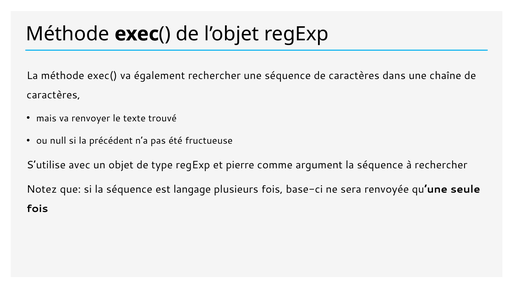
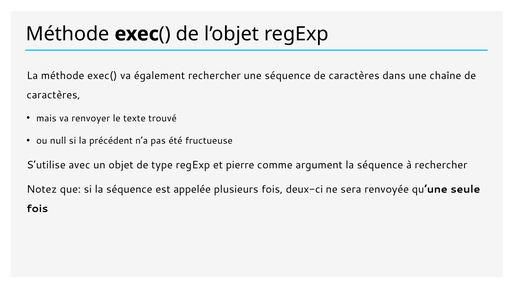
langage: langage -> appelée
base-ci: base-ci -> deux-ci
